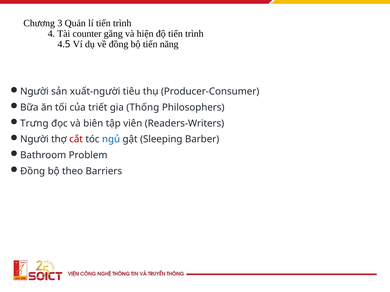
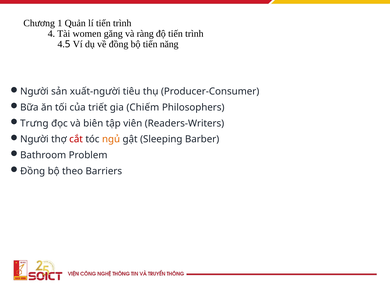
3: 3 -> 1
counter: counter -> women
hiện: hiện -> ràng
Thống: Thống -> Chiếm
ngủ colour: blue -> orange
